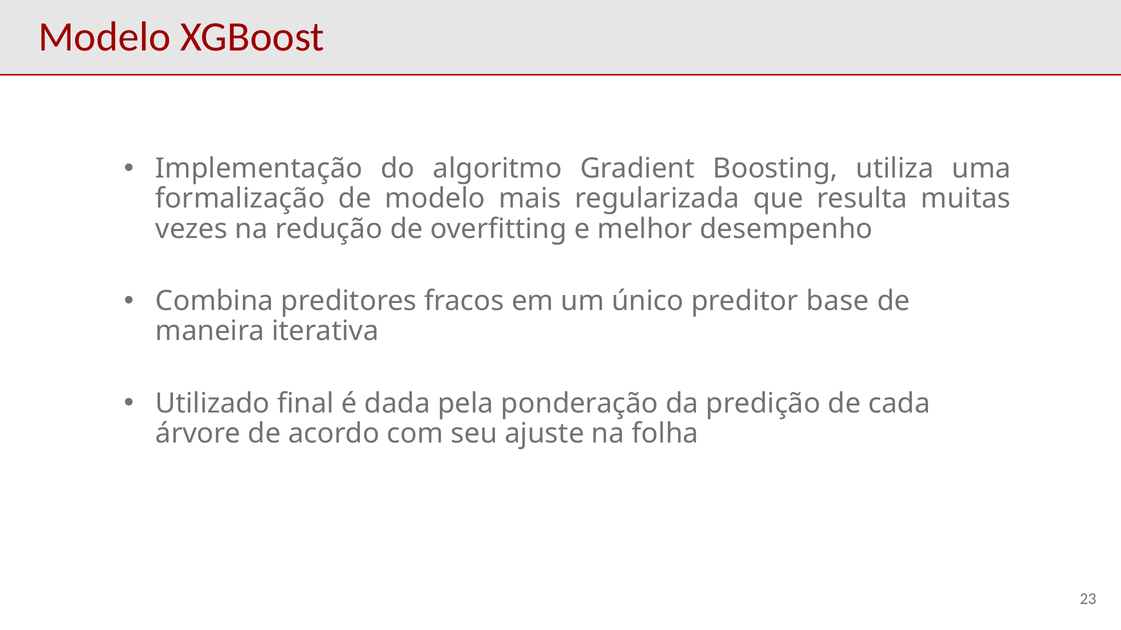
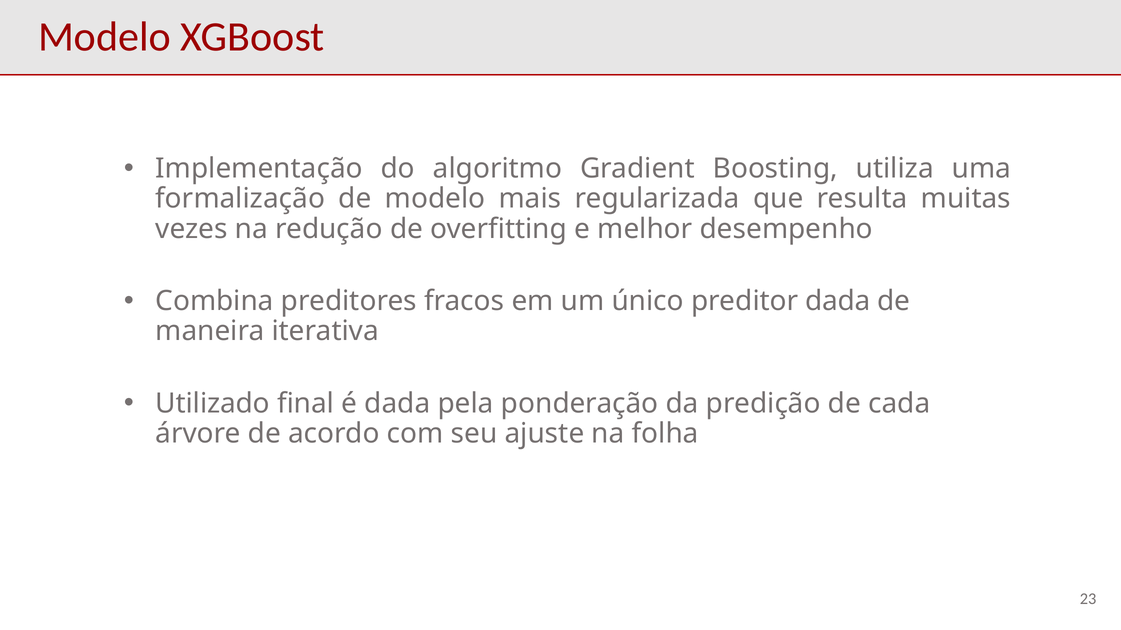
preditor base: base -> dada
